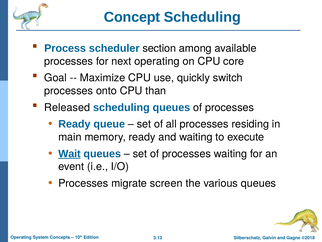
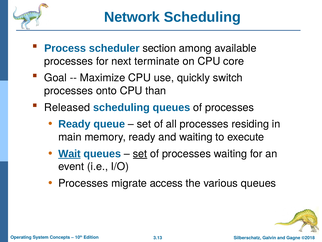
Concept: Concept -> Network
next operating: operating -> terminate
set at (140, 153) underline: none -> present
screen: screen -> access
